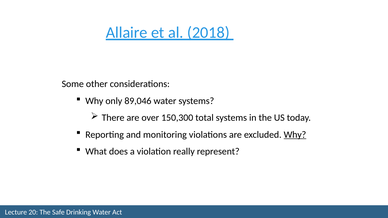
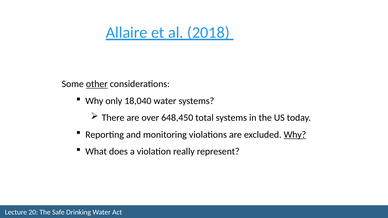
other underline: none -> present
89,046: 89,046 -> 18,040
150,300: 150,300 -> 648,450
